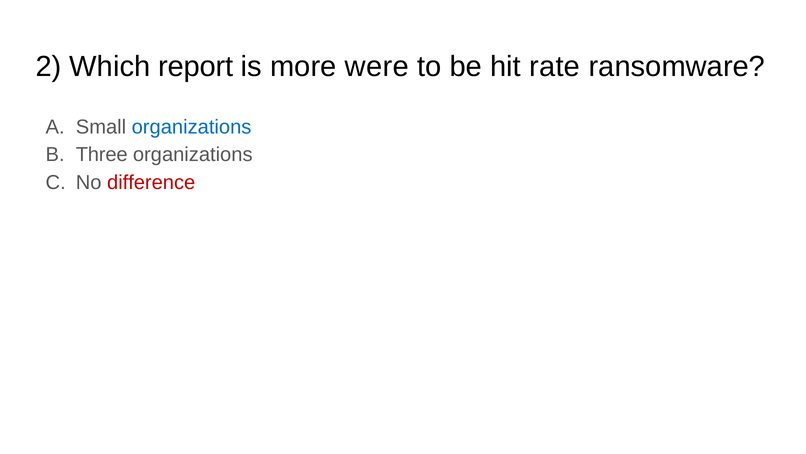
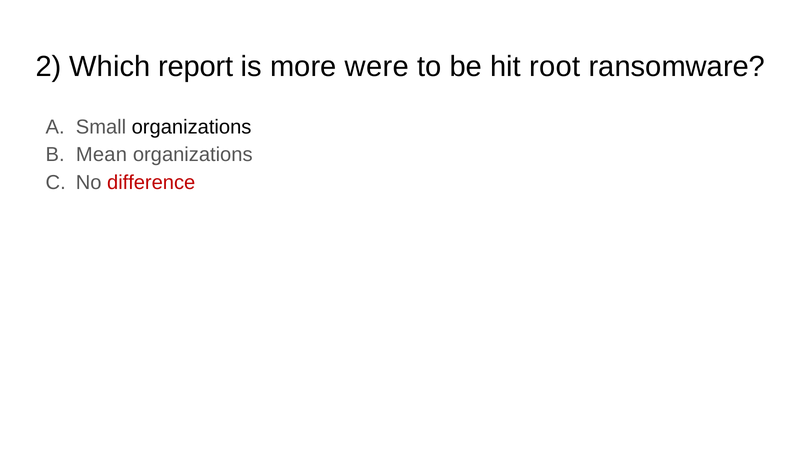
rate: rate -> root
organizations at (192, 127) colour: blue -> black
Three: Three -> Mean
